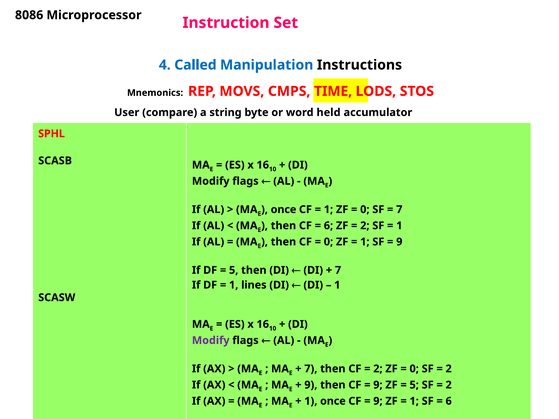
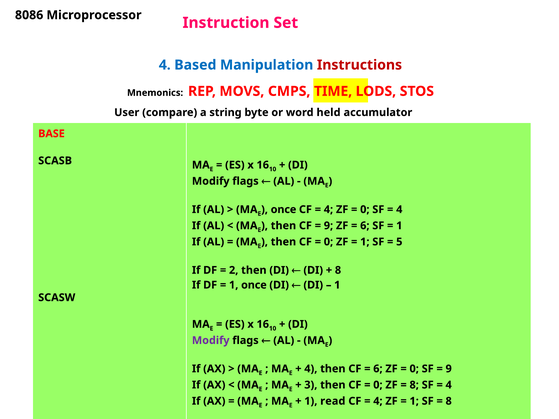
Called: Called -> Based
Instructions colour: black -> red
SPHL: SPHL -> BASE
1 at (328, 210): 1 -> 4
7 at (399, 210): 7 -> 4
6 at (328, 226): 6 -> 9
2 at (365, 226): 2 -> 6
9 at (399, 242): 9 -> 5
5 at (234, 270): 5 -> 2
7 at (338, 270): 7 -> 8
1 lines: lines -> once
7 at (311, 369): 7 -> 4
2 at (378, 369): 2 -> 6
2 at (449, 369): 2 -> 9
9 at (311, 385): 9 -> 3
9 at (378, 385): 9 -> 0
5 at (414, 385): 5 -> 8
2 at (449, 385): 2 -> 4
1 once: once -> read
9 at (378, 401): 9 -> 4
6 at (449, 401): 6 -> 8
